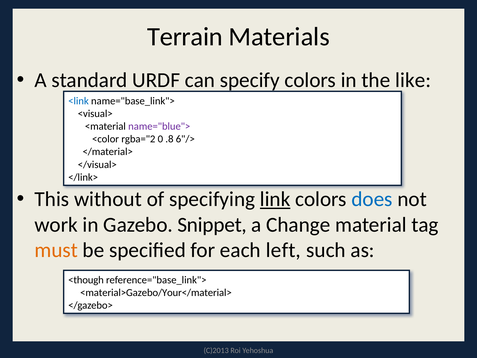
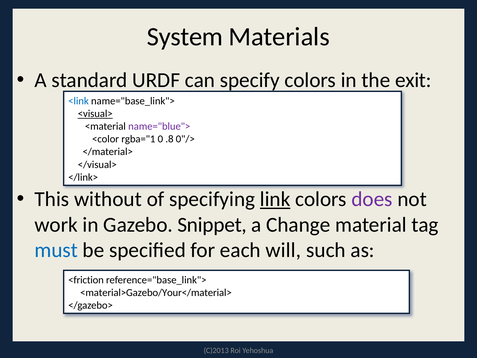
Terrain: Terrain -> System
like: like -> exit
<visual> underline: none -> present
rgba="2: rgba="2 -> rgba="1
6"/>: 6"/> -> 0"/>
does colour: blue -> purple
must colour: orange -> blue
left: left -> will
<though: <though -> <friction
